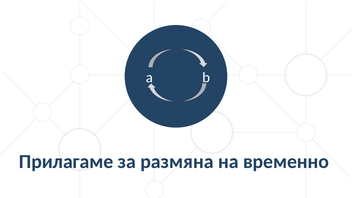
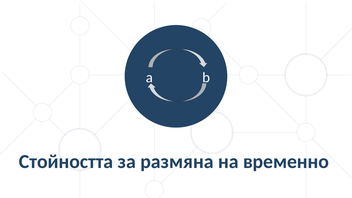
Прилагаме: Прилагаме -> Стойността
